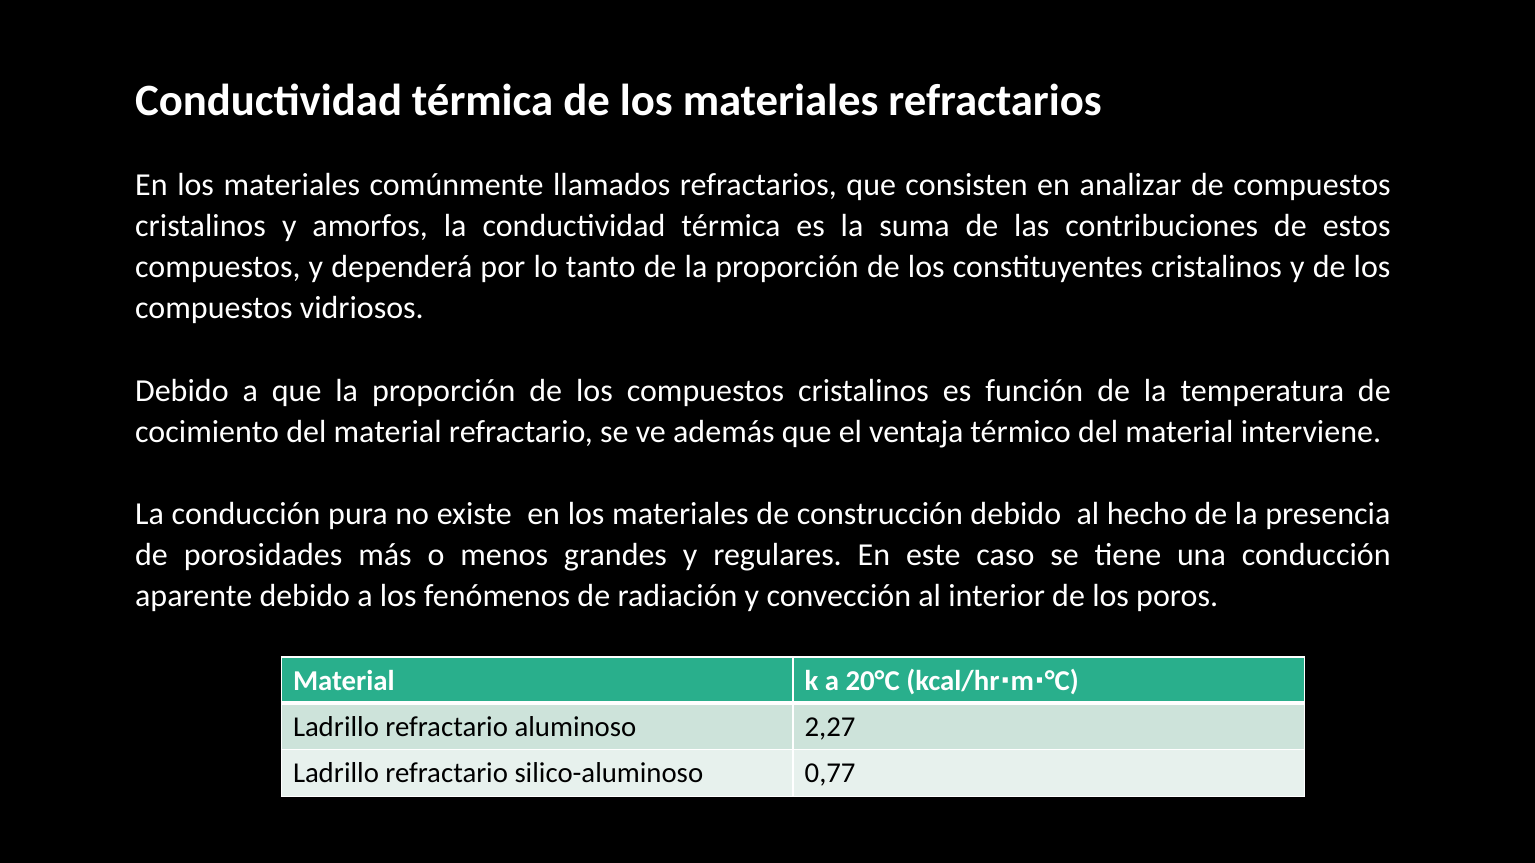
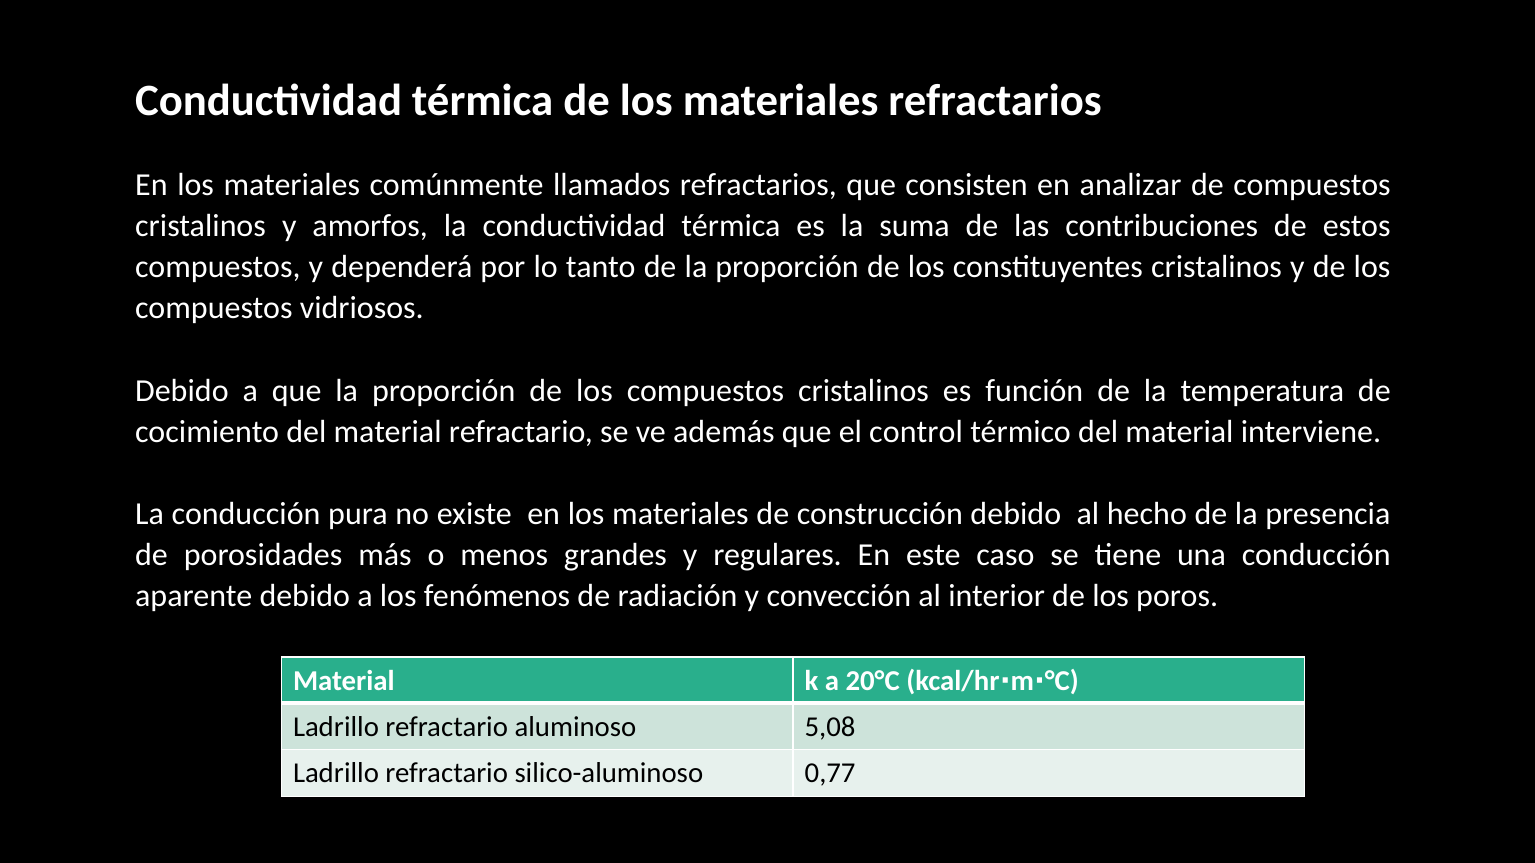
ventaja: ventaja -> control
2,27: 2,27 -> 5,08
